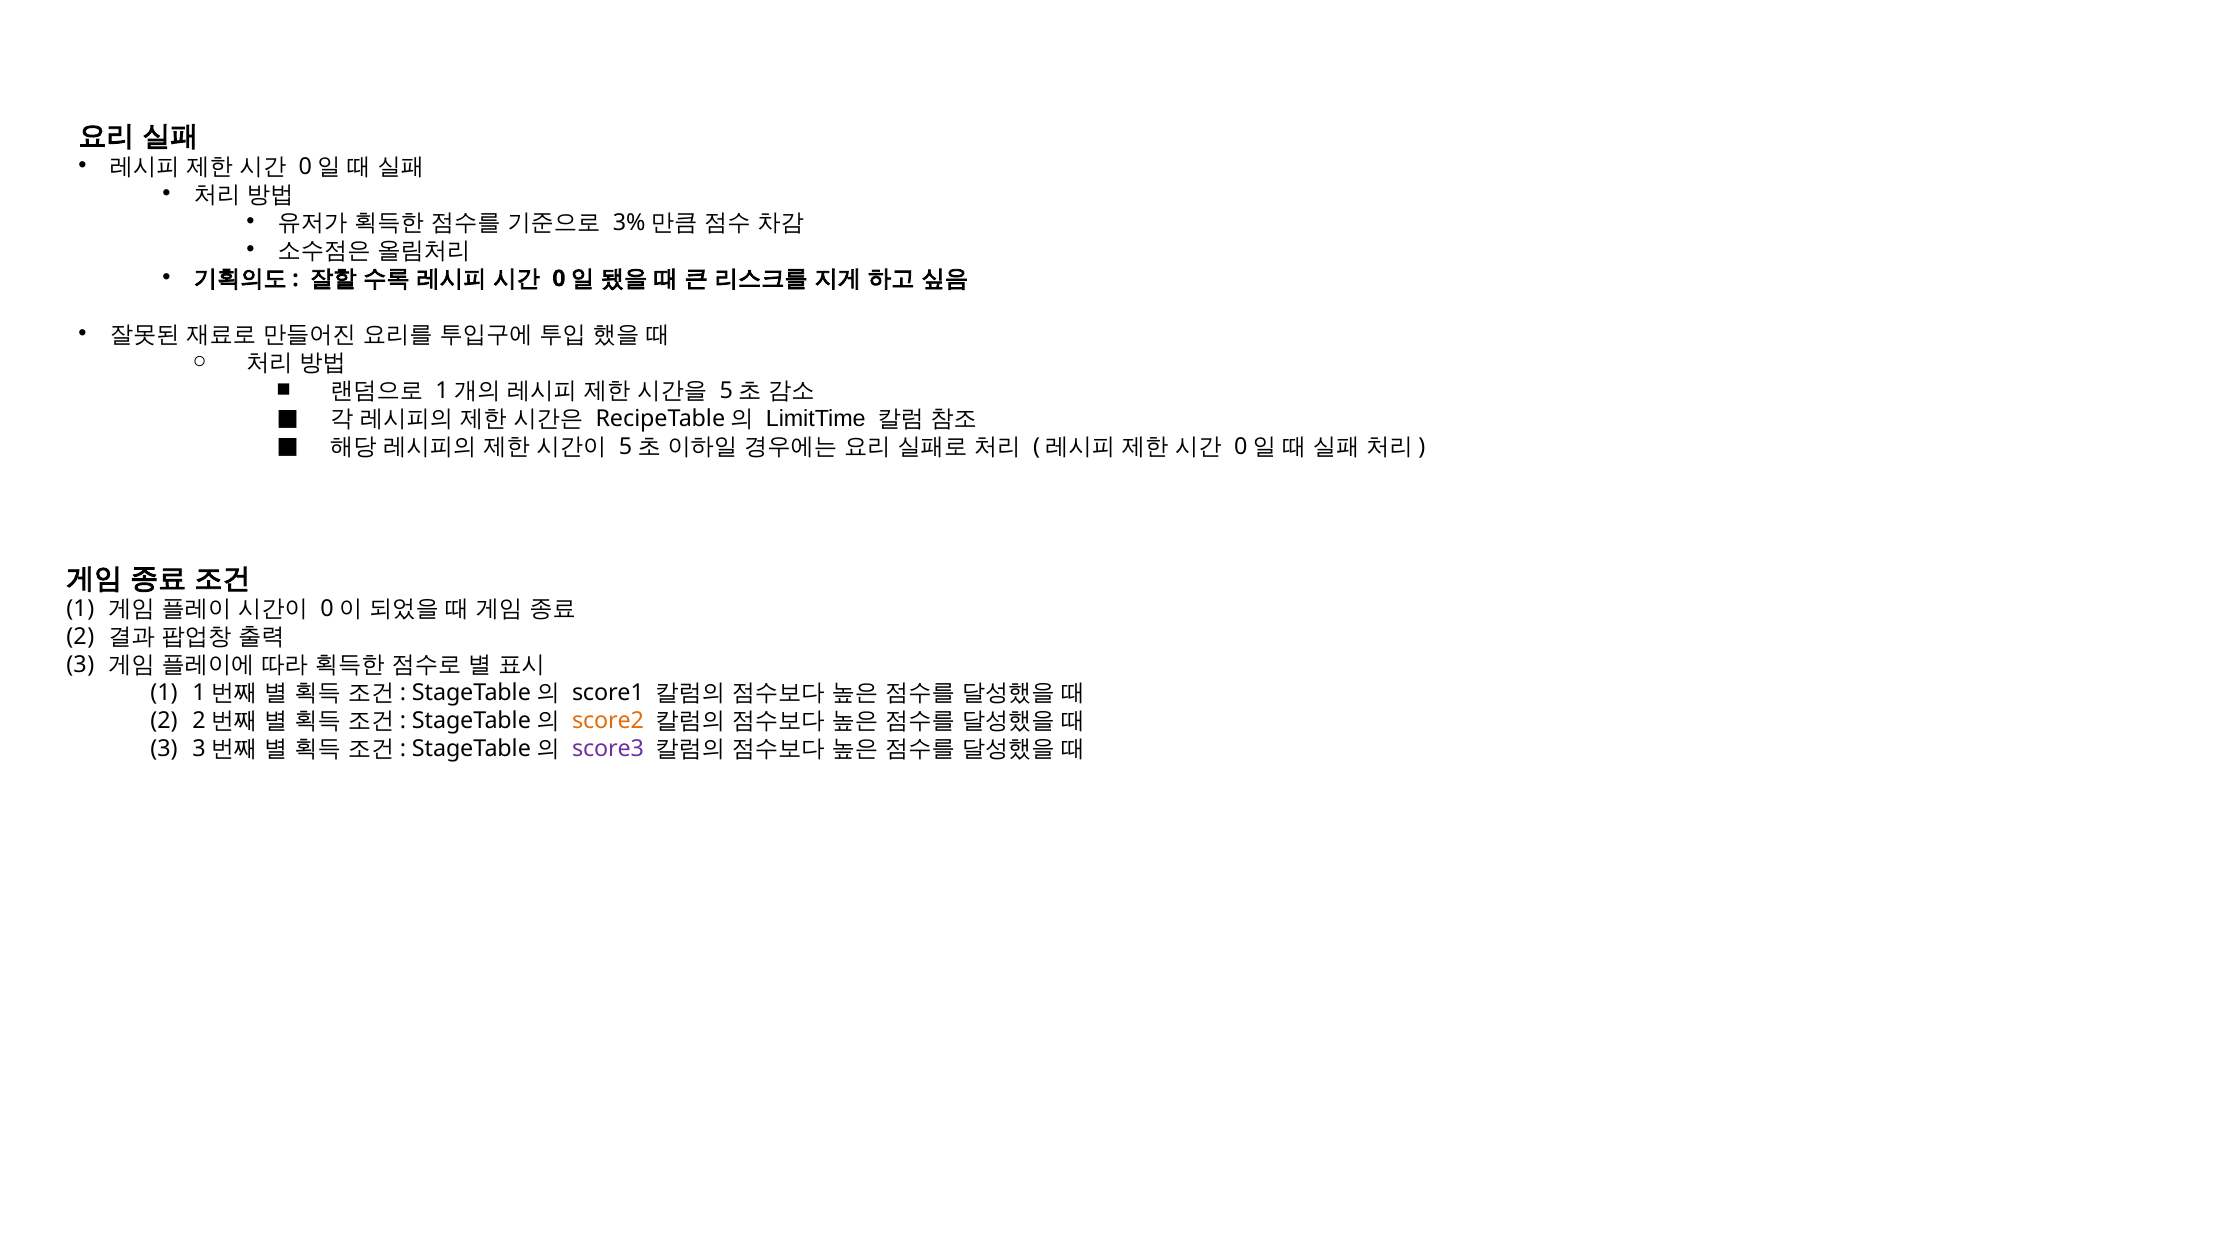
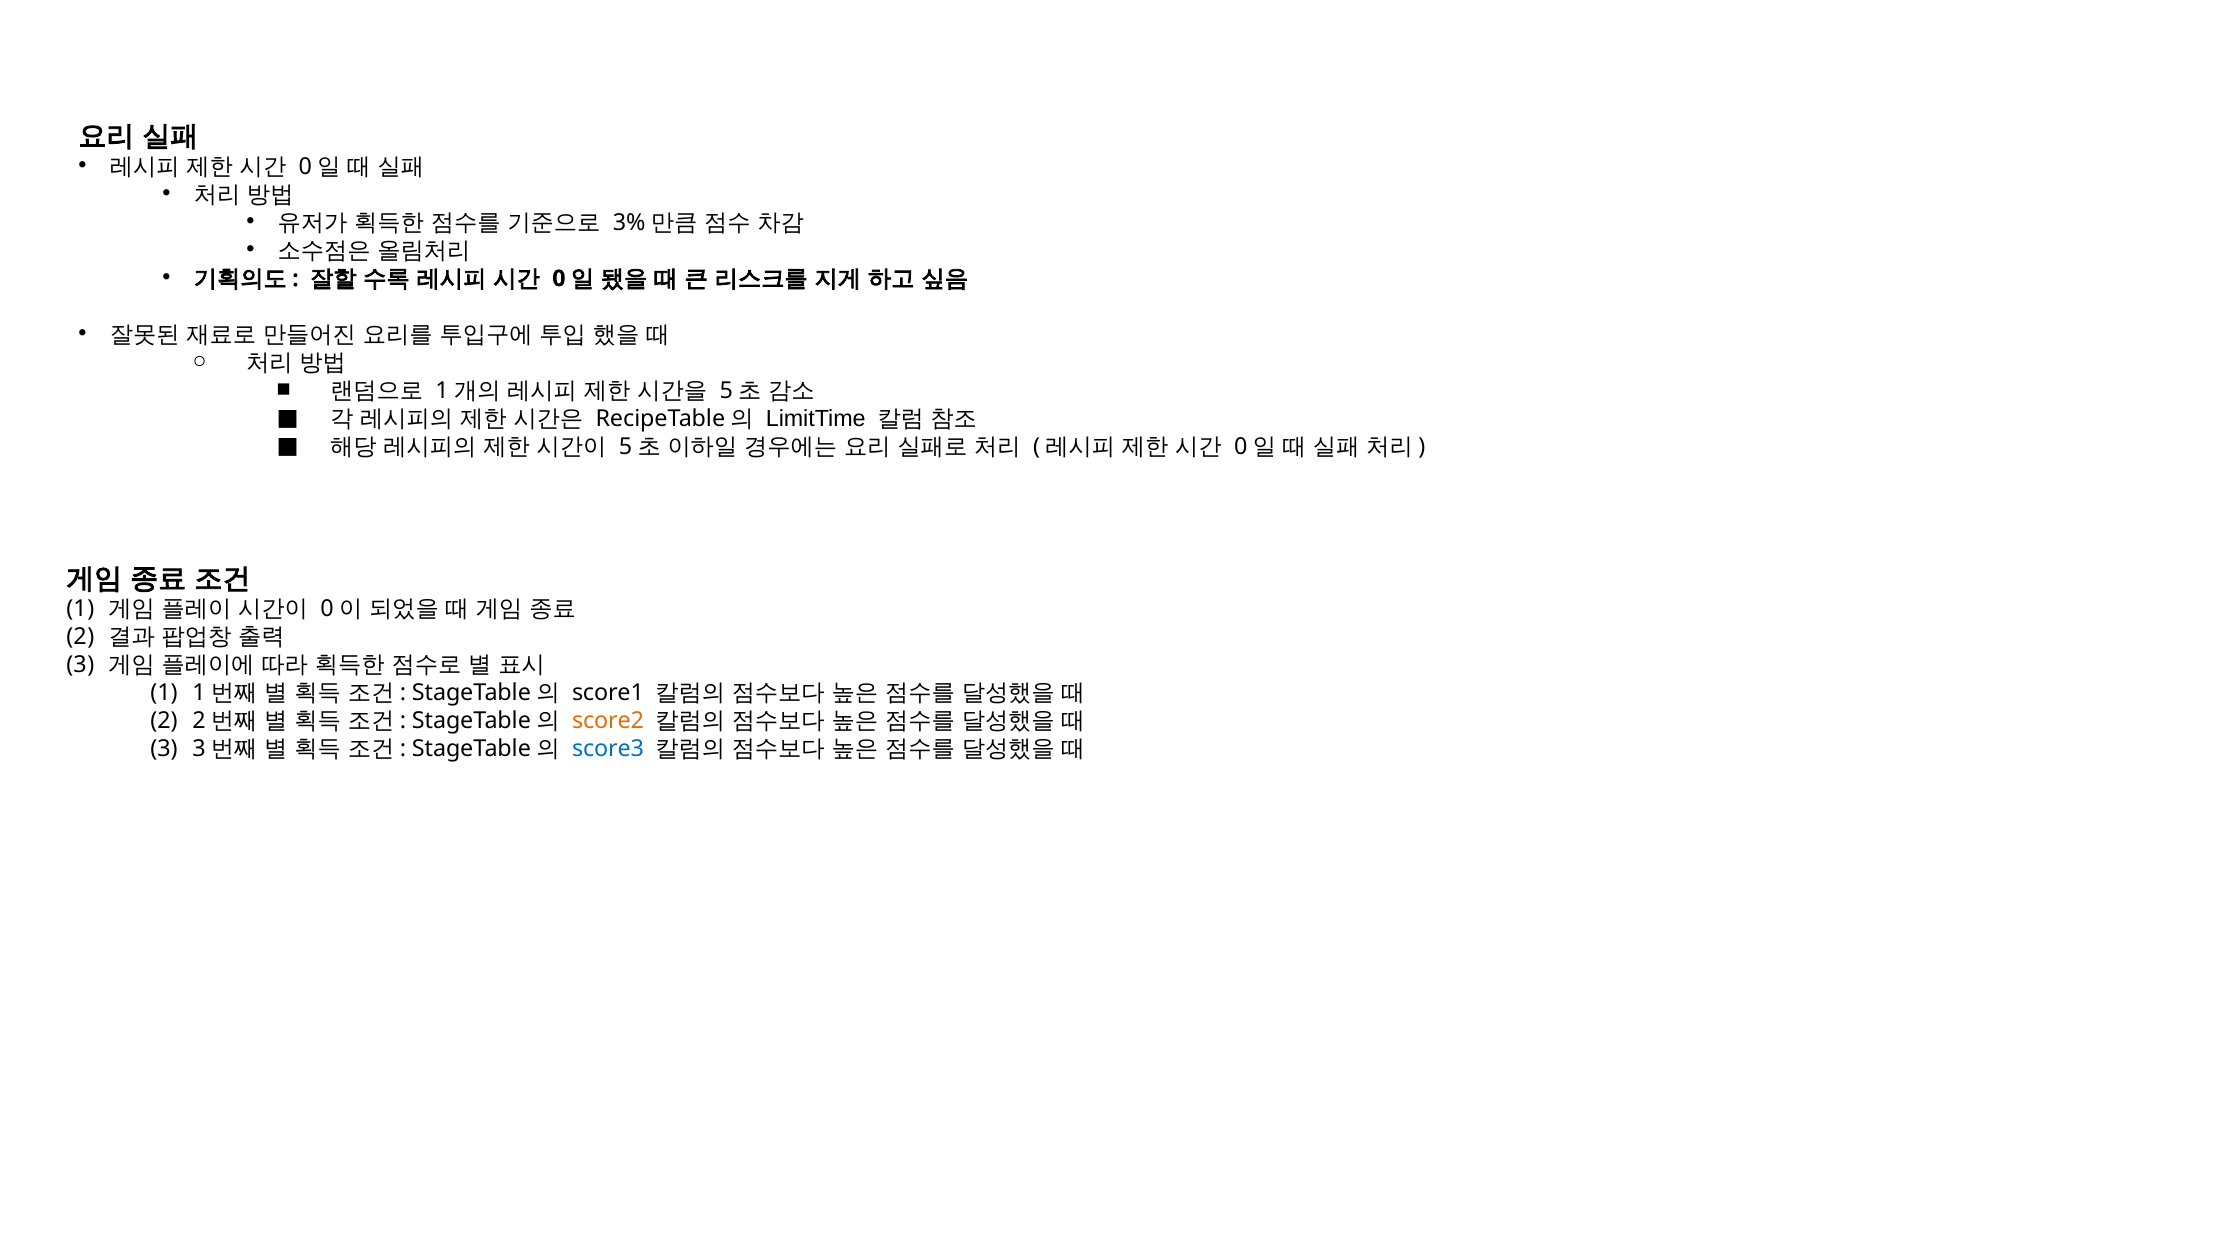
score3 colour: purple -> blue
